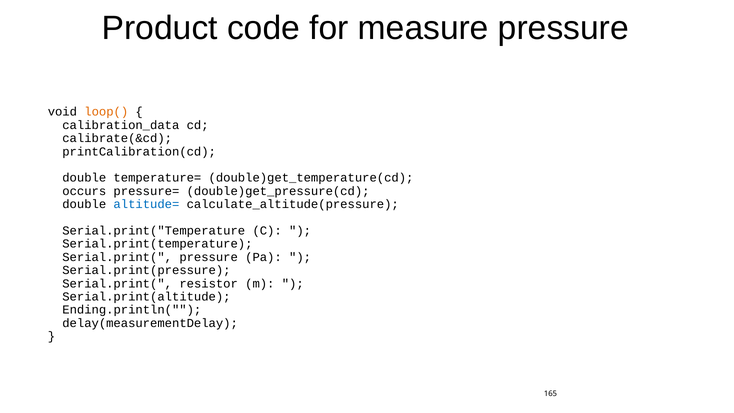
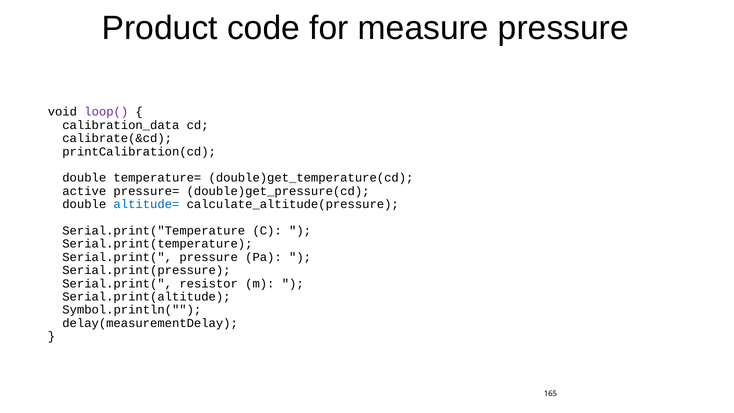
loop( colour: orange -> purple
occurs: occurs -> active
Ending.println(: Ending.println( -> Symbol.println(
